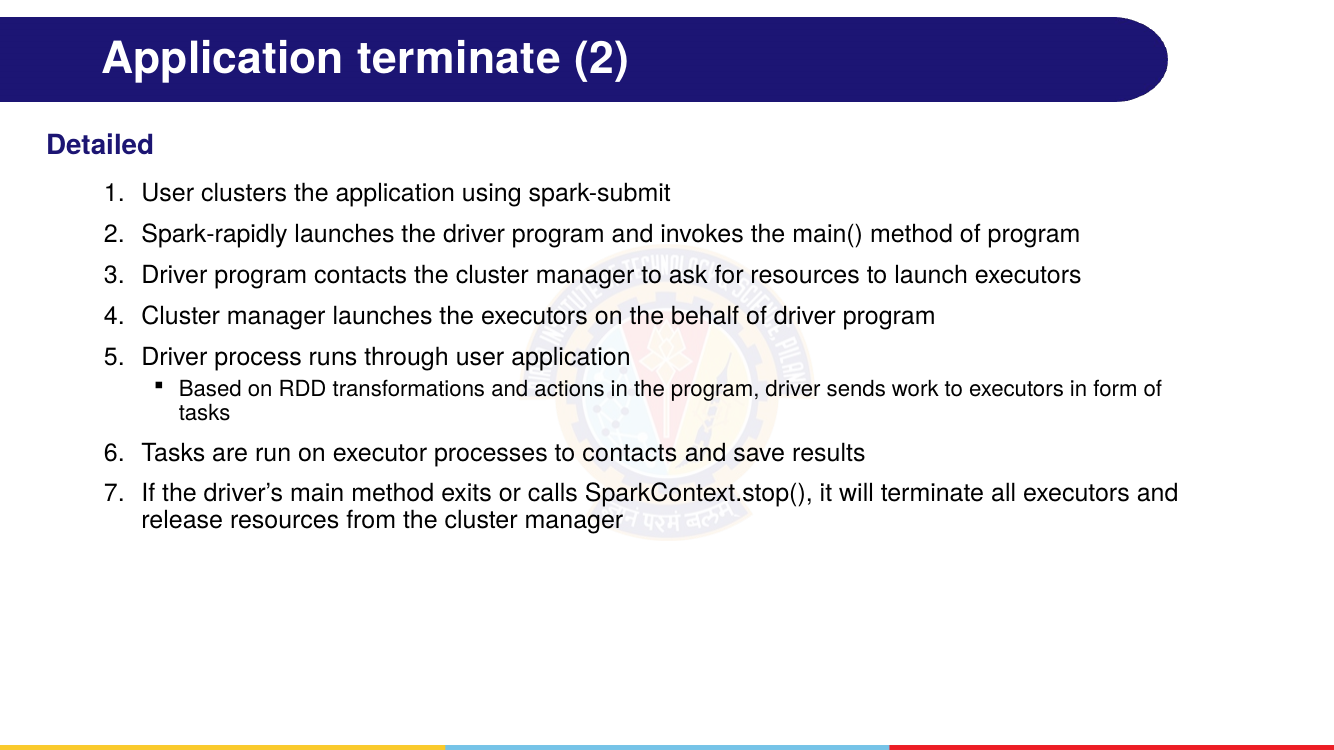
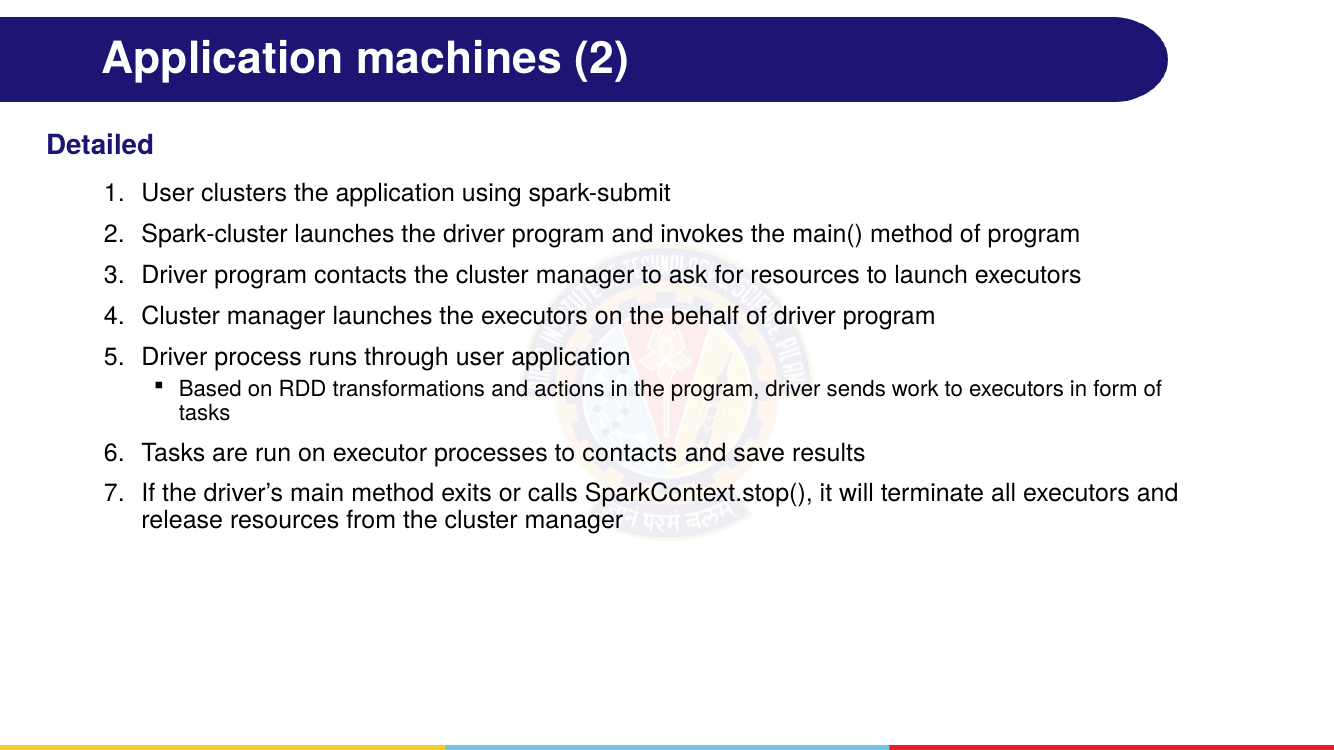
Application terminate: terminate -> machines
Spark-rapidly: Spark-rapidly -> Spark-cluster
